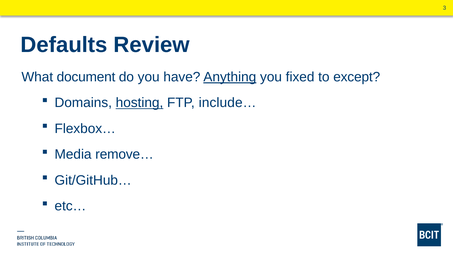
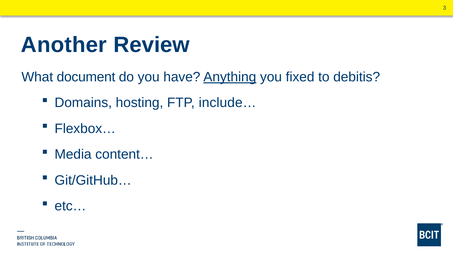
Defaults: Defaults -> Another
except: except -> debitis
hosting underline: present -> none
remove…: remove… -> content…
